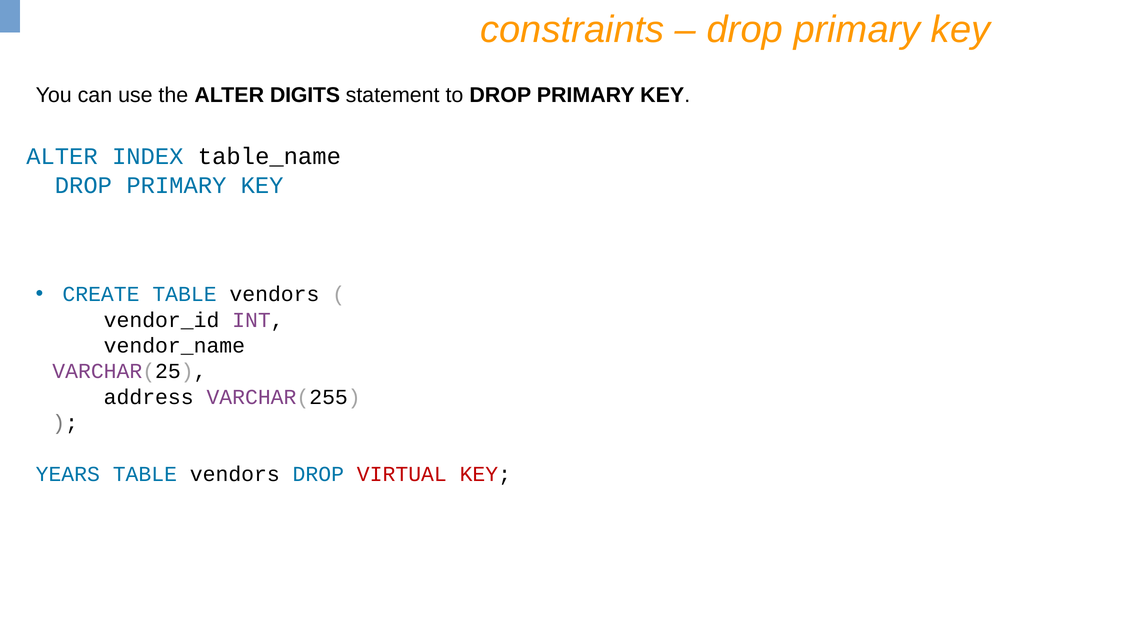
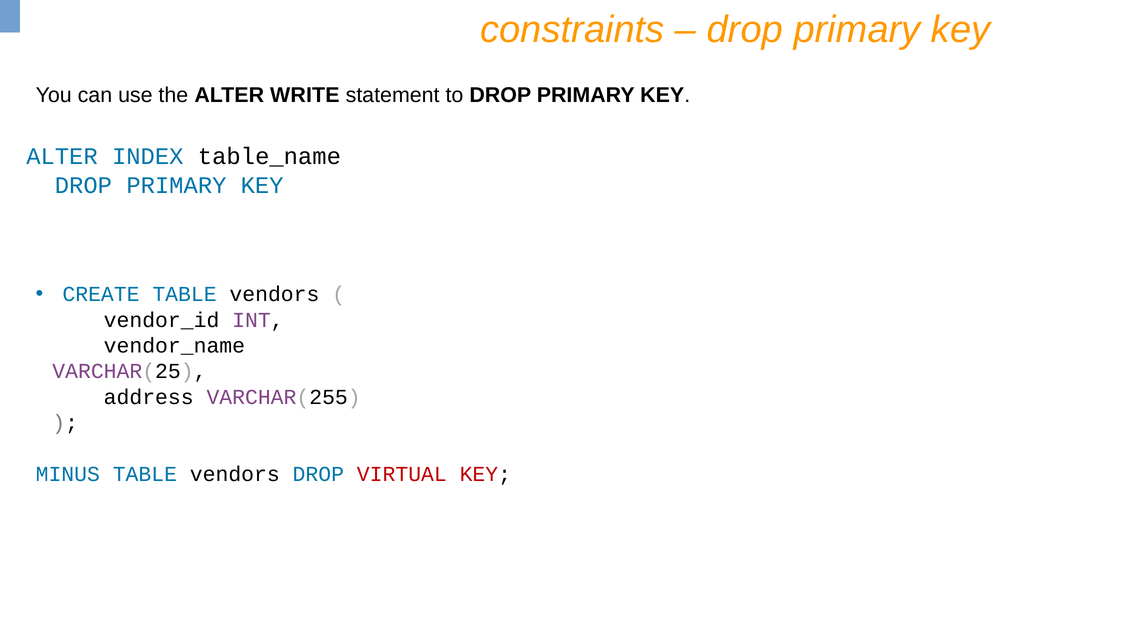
DIGITS: DIGITS -> WRITE
YEARS: YEARS -> MINUS
